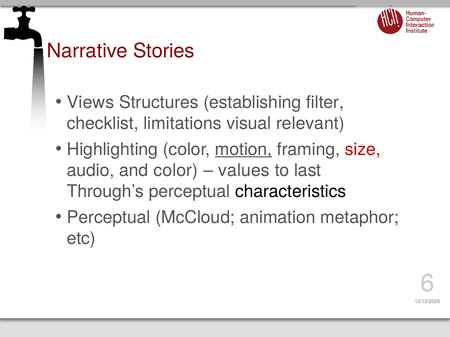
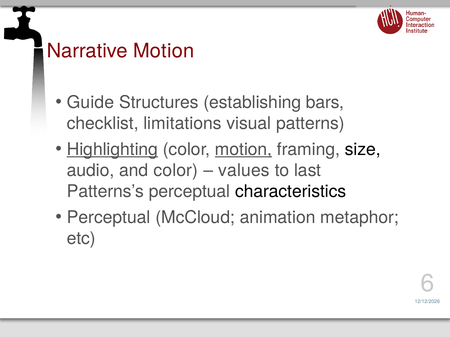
Narrative Stories: Stories -> Motion
Views: Views -> Guide
filter: filter -> bars
relevant: relevant -> patterns
Highlighting underline: none -> present
size colour: red -> black
Through’s: Through’s -> Patterns’s
